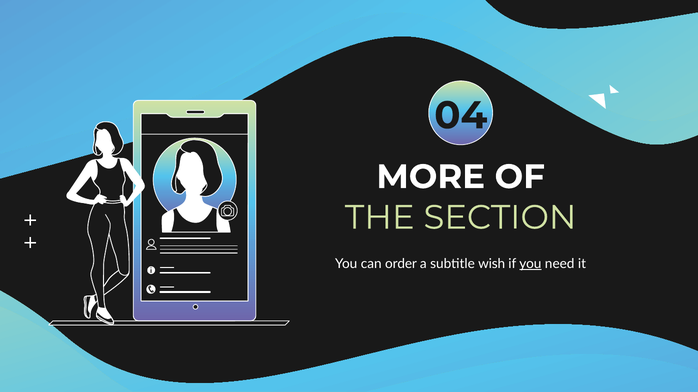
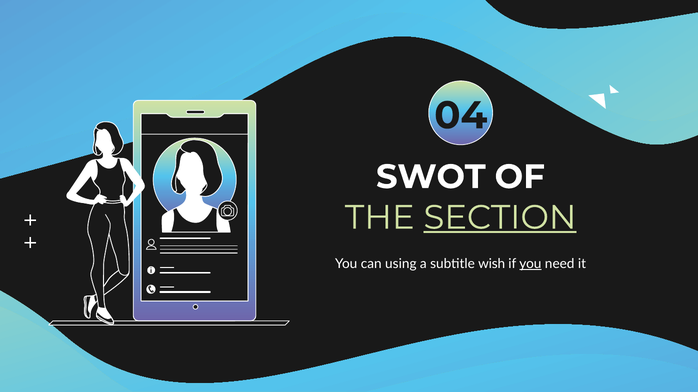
MORE: MORE -> SWOT
SECTION underline: none -> present
order: order -> using
